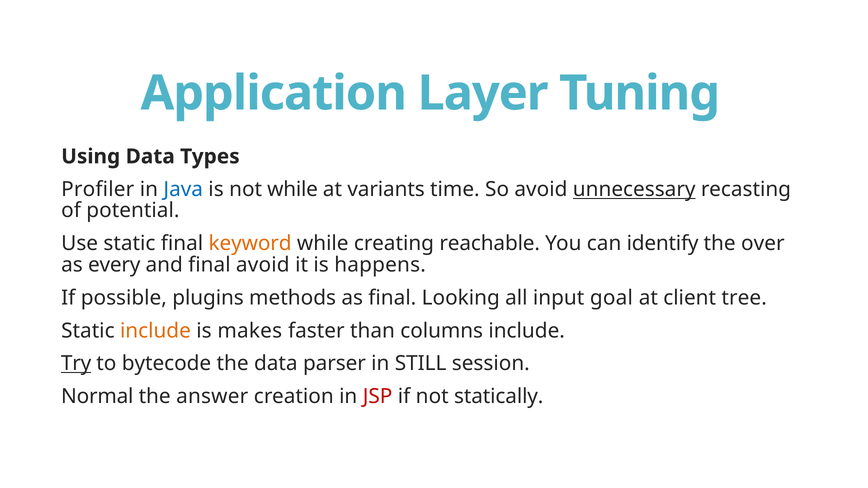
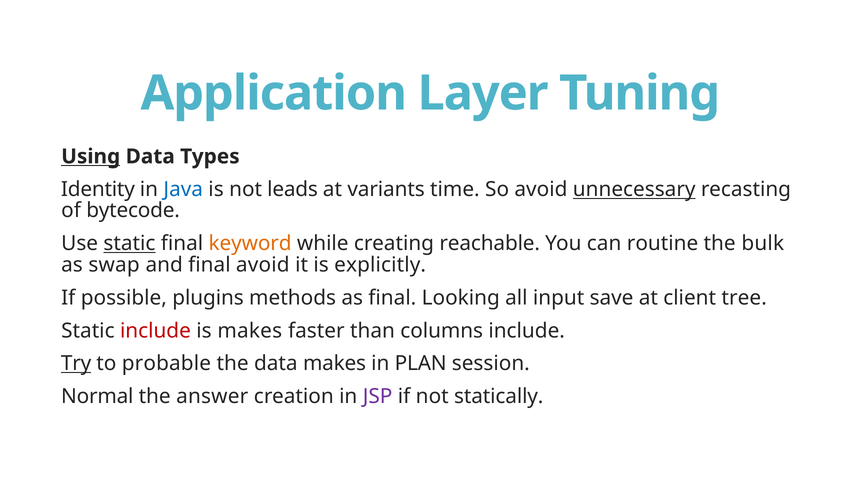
Using underline: none -> present
Profiler: Profiler -> Identity
not while: while -> leads
potential: potential -> bytecode
static at (129, 244) underline: none -> present
identify: identify -> routine
over: over -> bulk
every: every -> swap
happens: happens -> explicitly
goal: goal -> save
include at (155, 331) colour: orange -> red
bytecode: bytecode -> probable
data parser: parser -> makes
STILL: STILL -> PLAN
JSP colour: red -> purple
